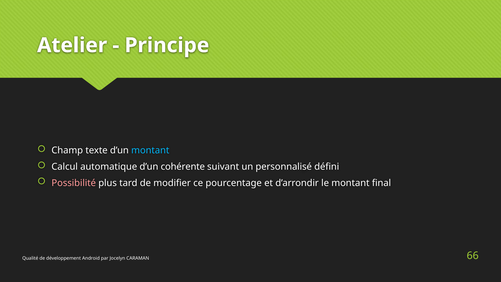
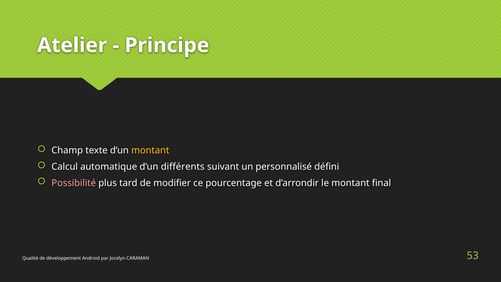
montant at (150, 150) colour: light blue -> yellow
cohérente: cohérente -> différents
66: 66 -> 53
